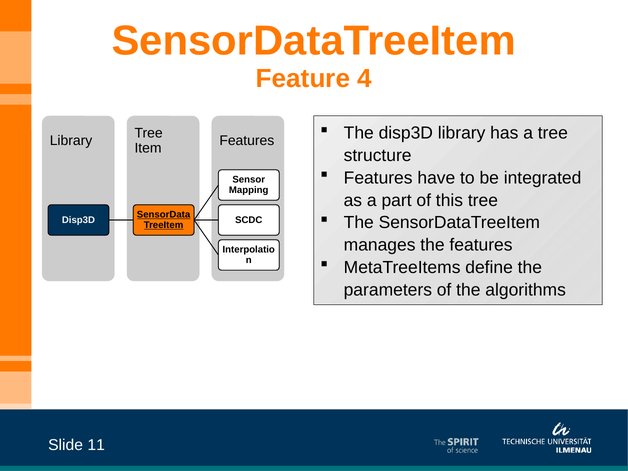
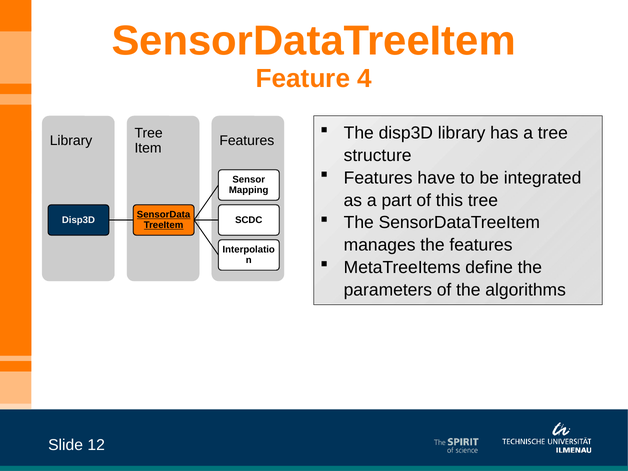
11: 11 -> 12
